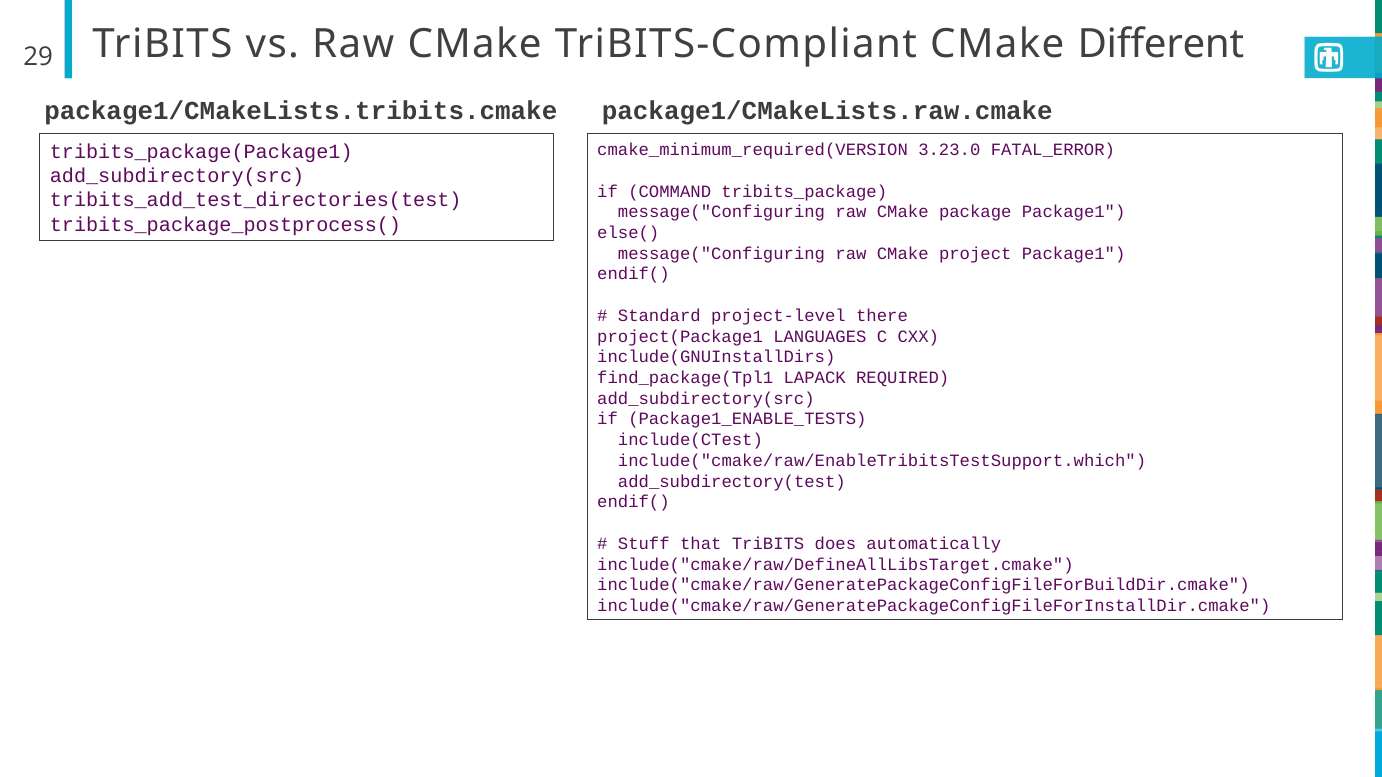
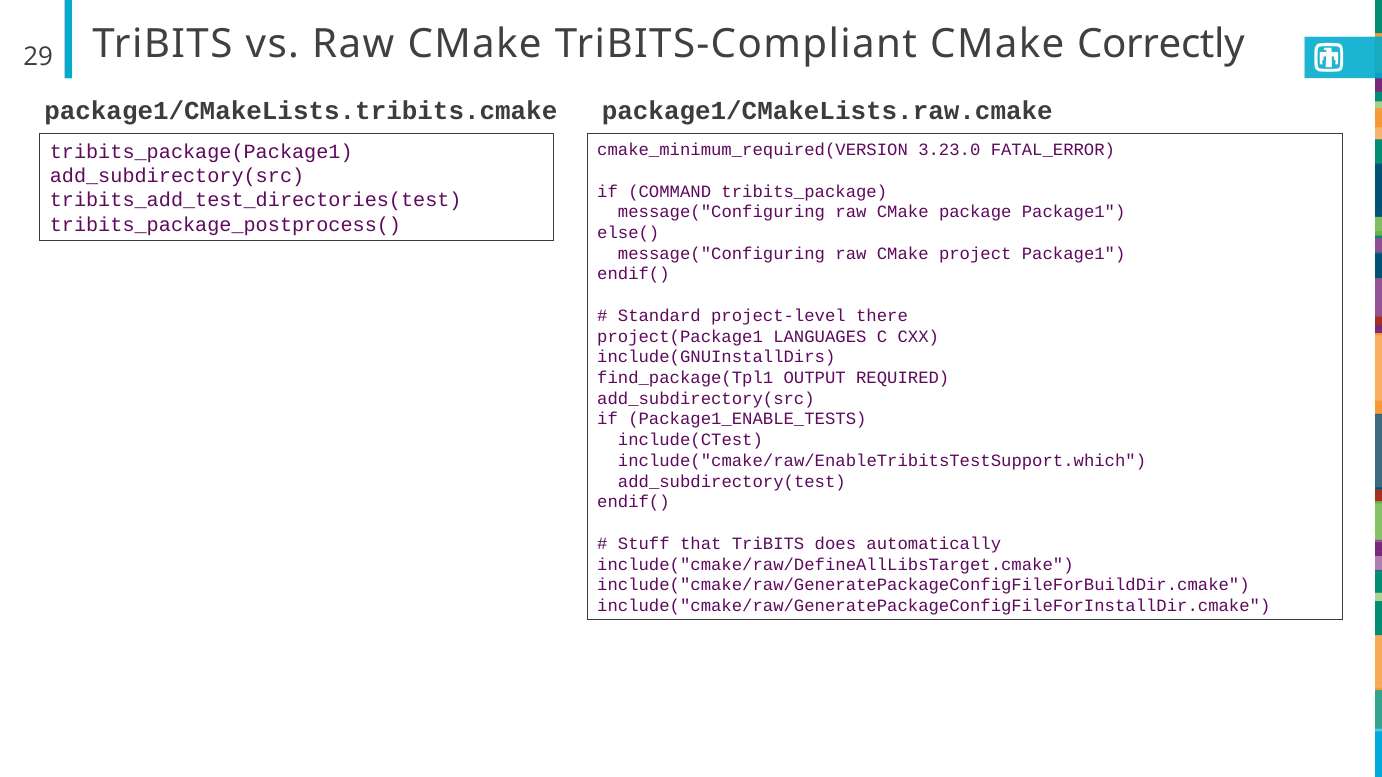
Different: Different -> Correctly
LAPACK: LAPACK -> OUTPUT
